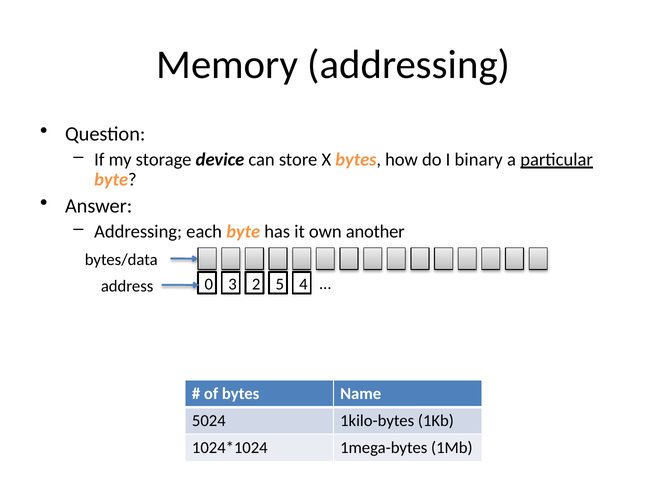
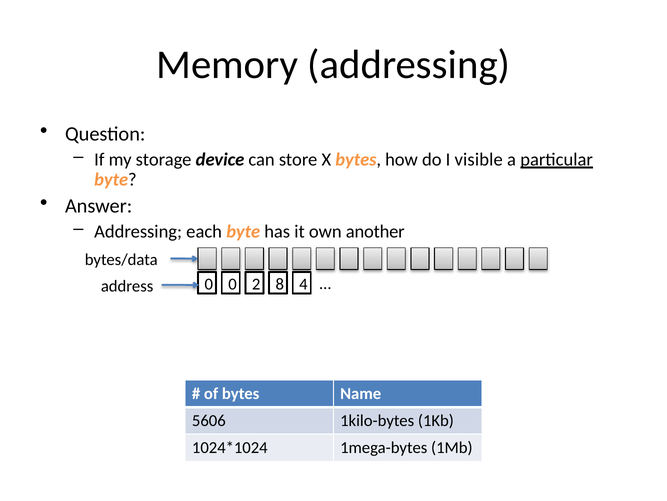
binary: binary -> visible
0 3: 3 -> 0
5: 5 -> 8
5024: 5024 -> 5606
